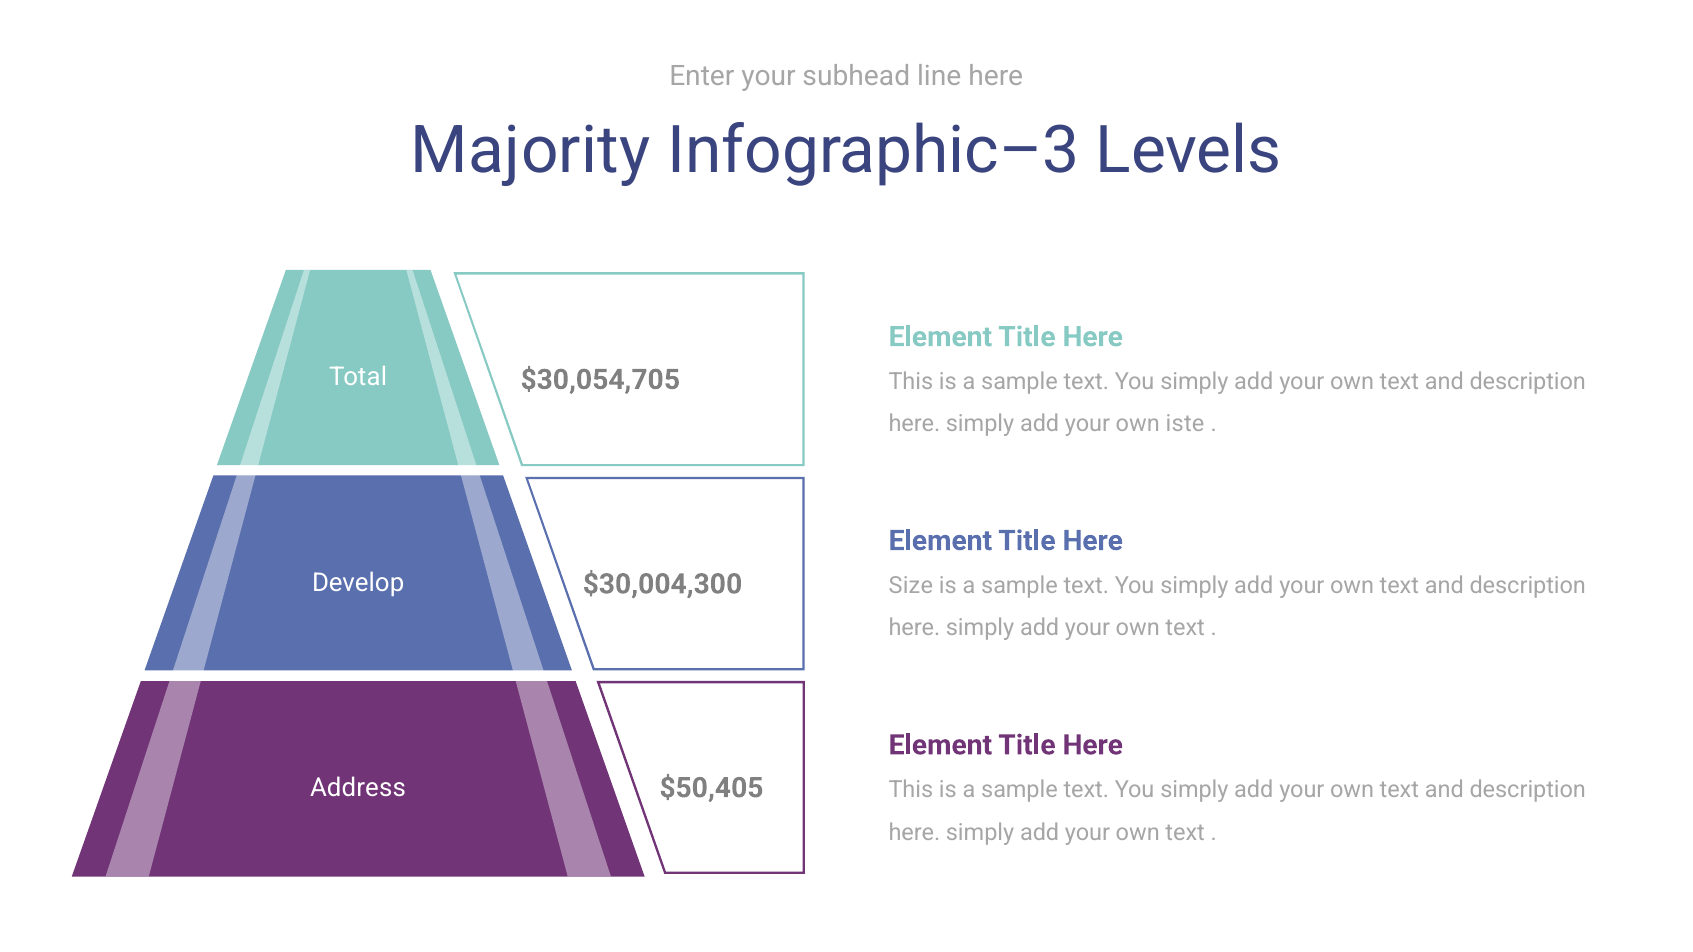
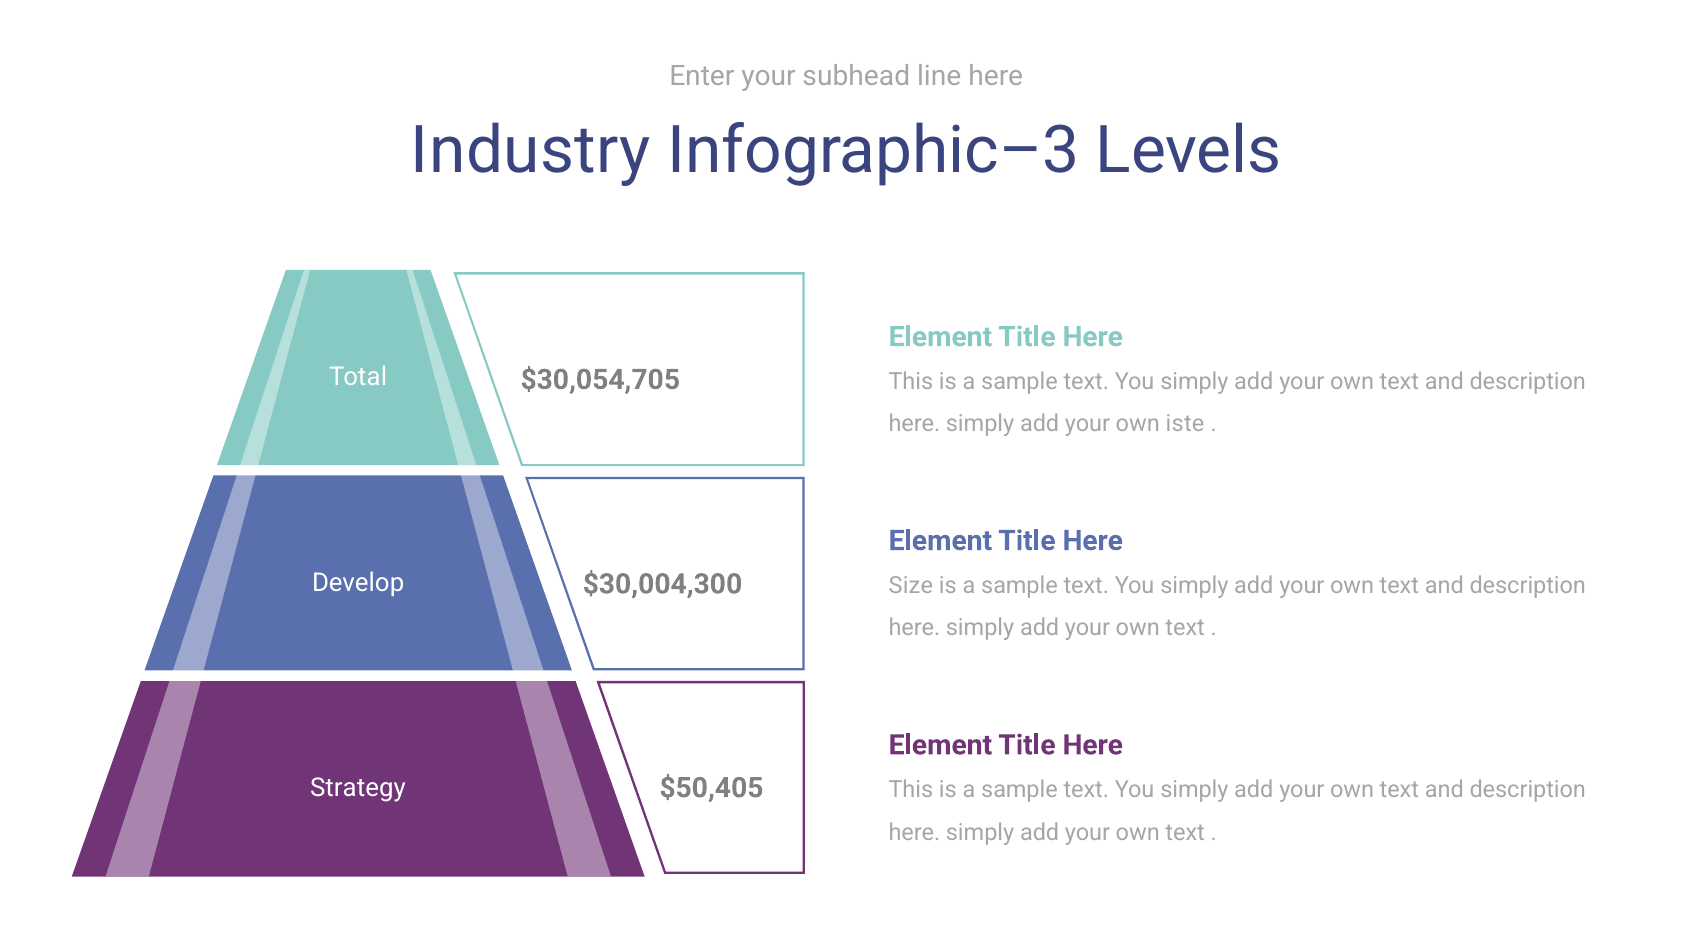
Majority: Majority -> Industry
Address: Address -> Strategy
